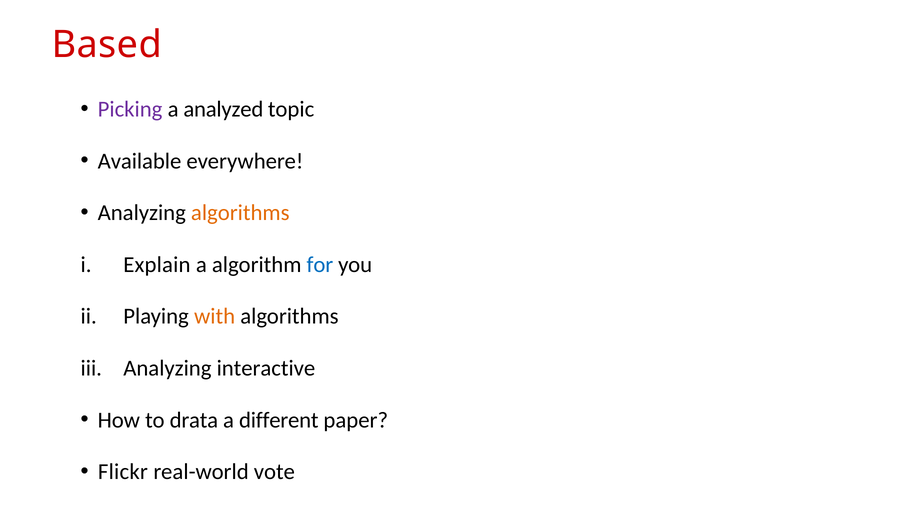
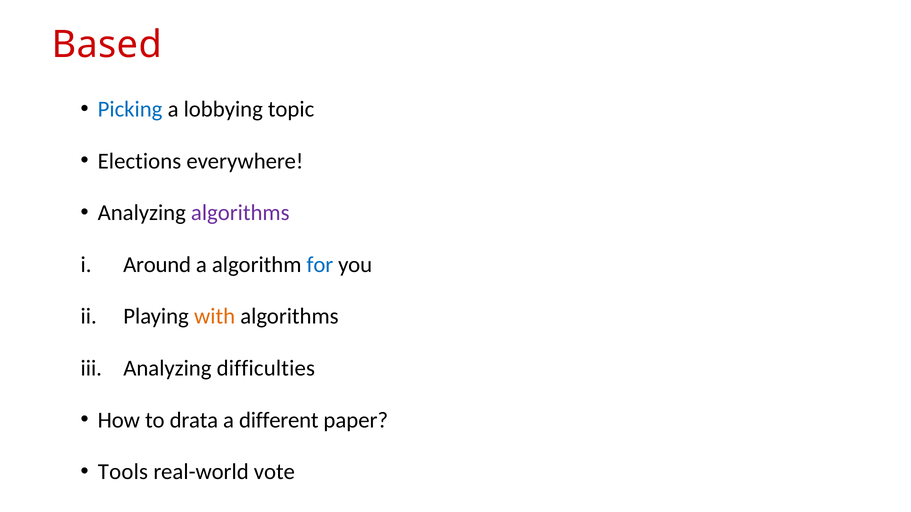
Picking colour: purple -> blue
analyzed: analyzed -> lobbying
Available: Available -> Elections
algorithms at (240, 213) colour: orange -> purple
Explain: Explain -> Around
interactive: interactive -> difficulties
Flickr: Flickr -> Tools
